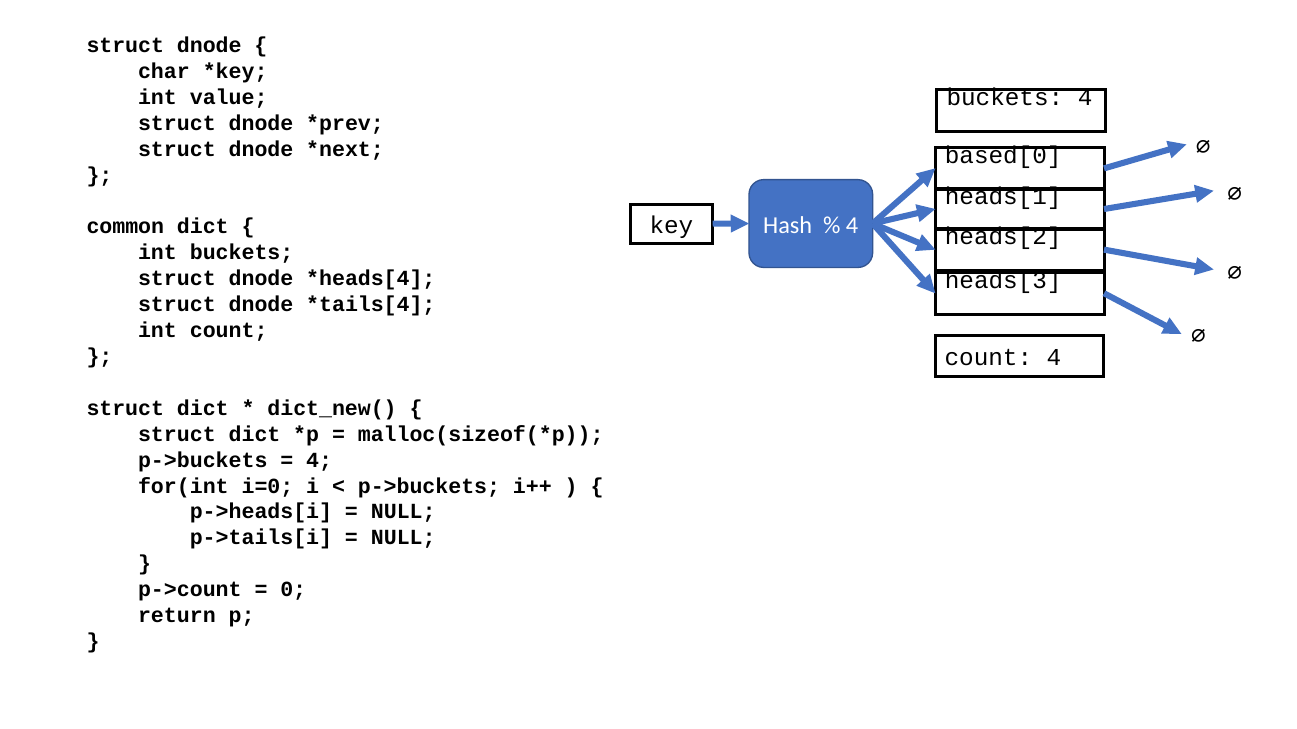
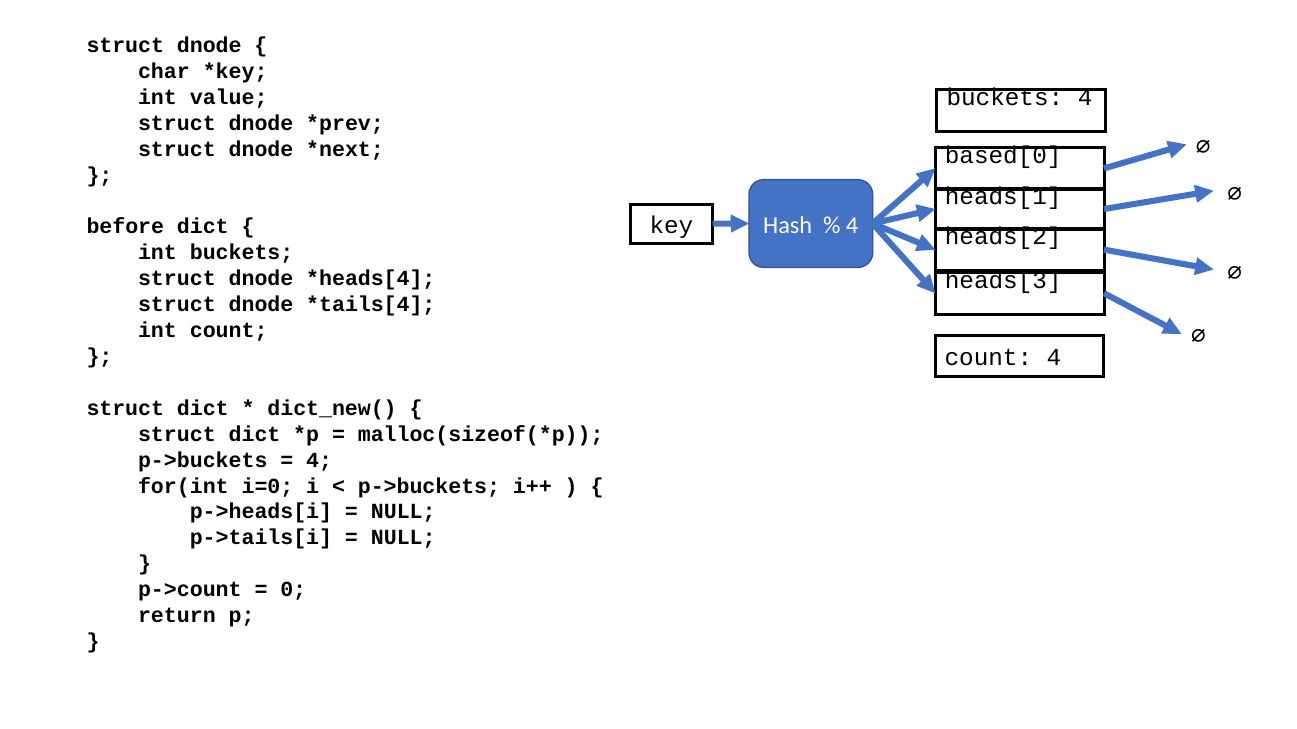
common: common -> before
